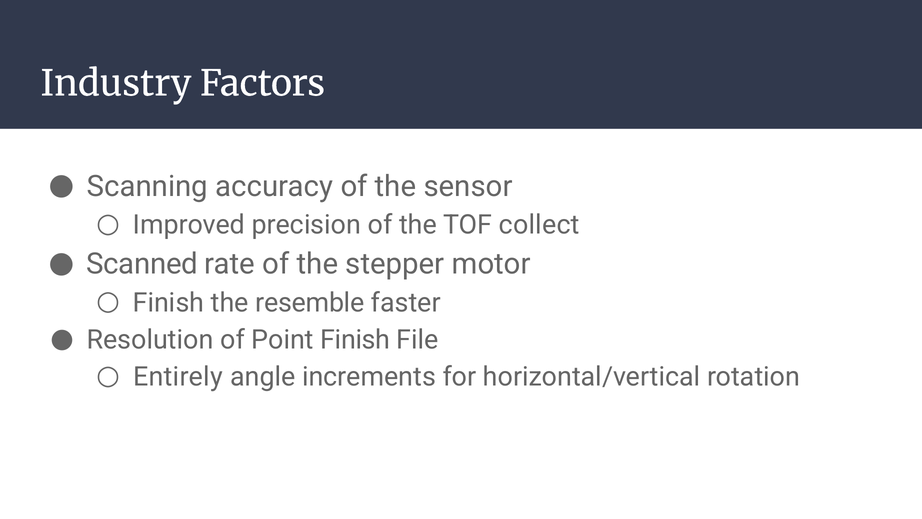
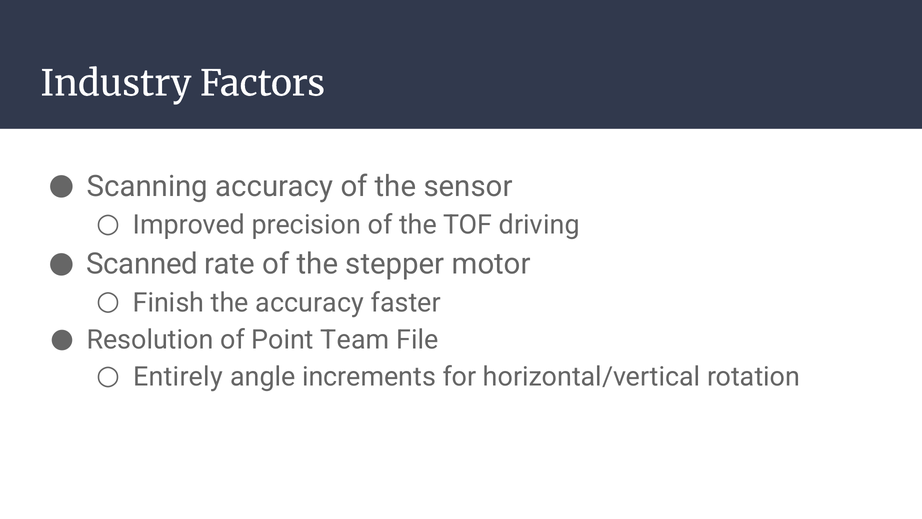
collect: collect -> driving
the resemble: resemble -> accuracy
Point Finish: Finish -> Team
